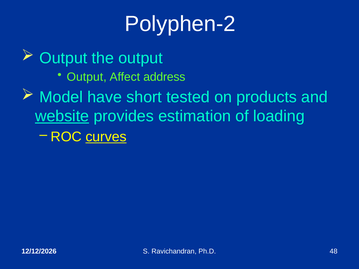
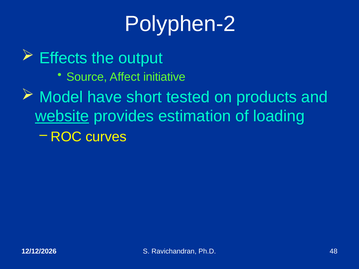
Output at (63, 58): Output -> Effects
Output at (87, 77): Output -> Source
address: address -> initiative
curves underline: present -> none
